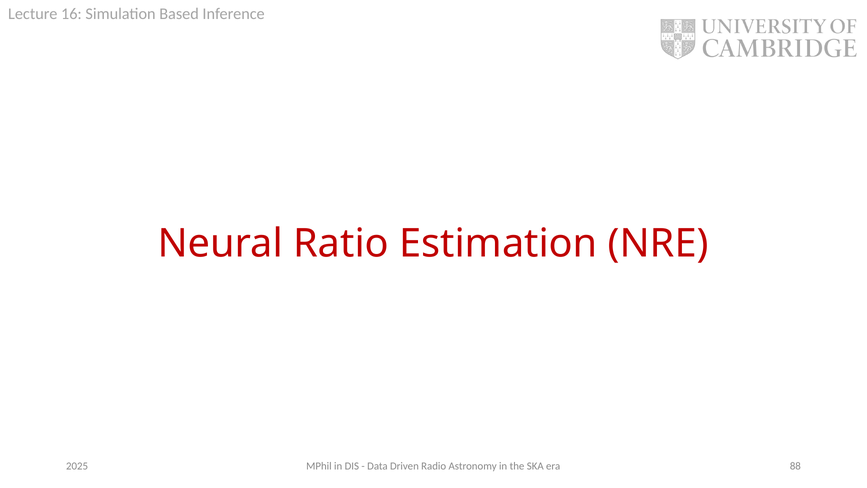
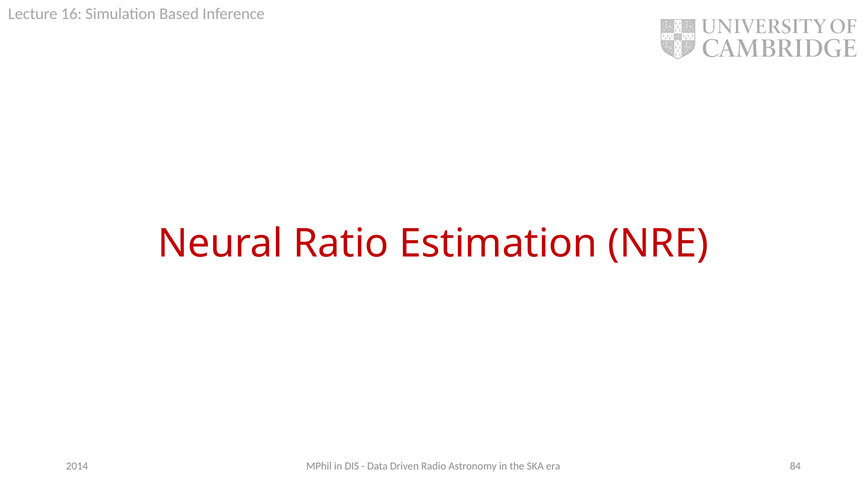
88: 88 -> 84
2025: 2025 -> 2014
